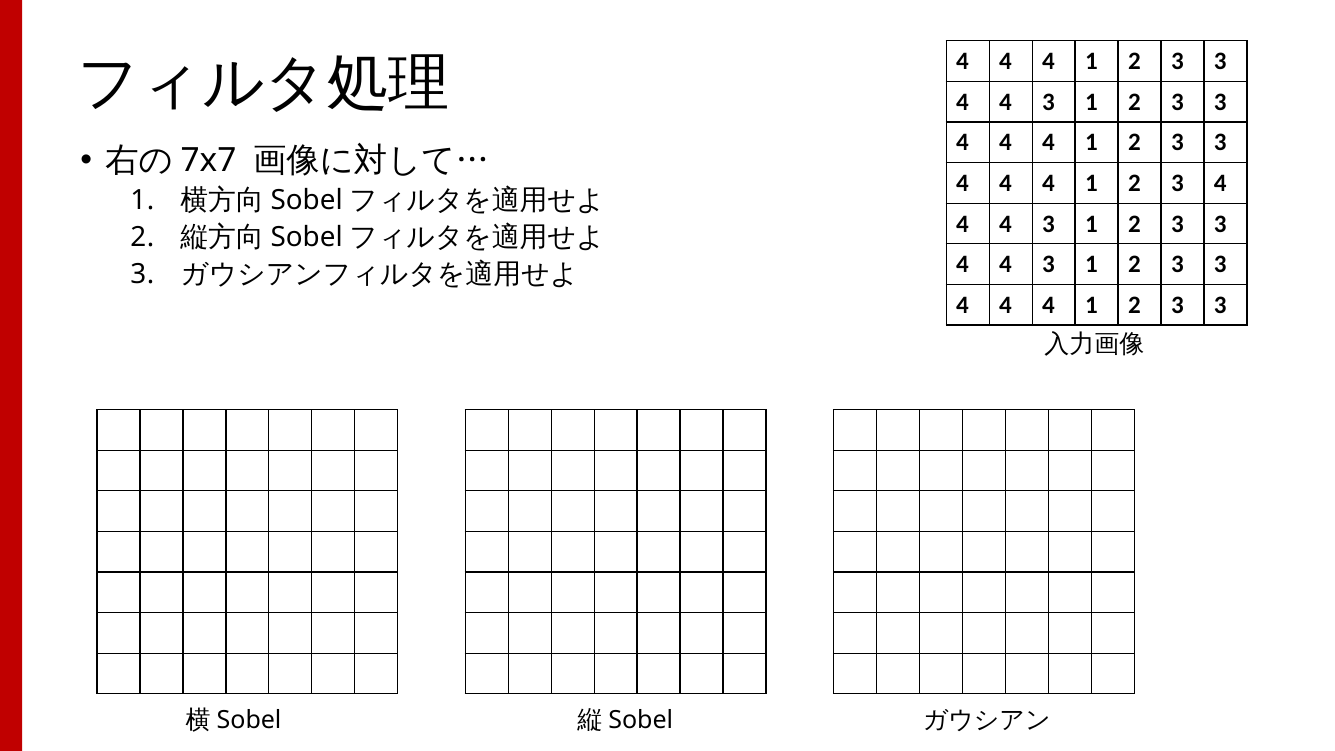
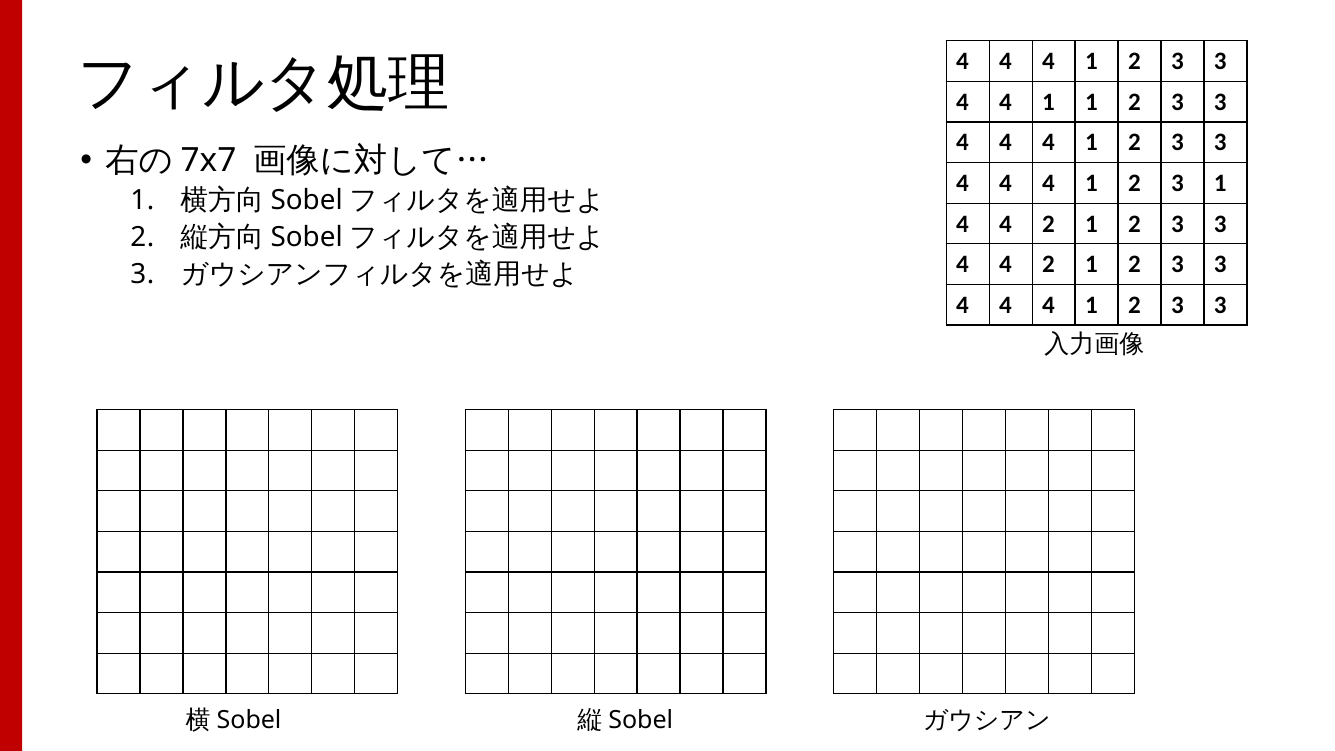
3 at (1048, 102): 3 -> 1
2 3 4: 4 -> 1
3 at (1048, 224): 3 -> 2
3 at (1048, 264): 3 -> 2
